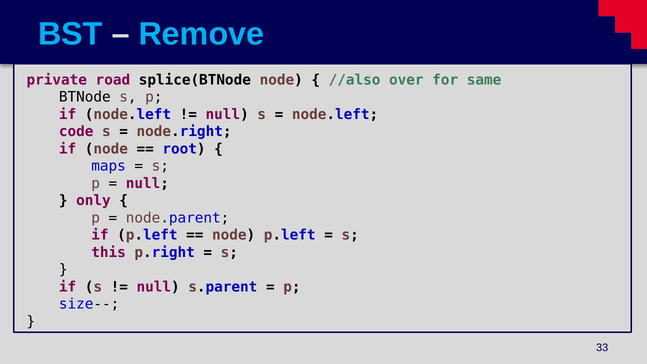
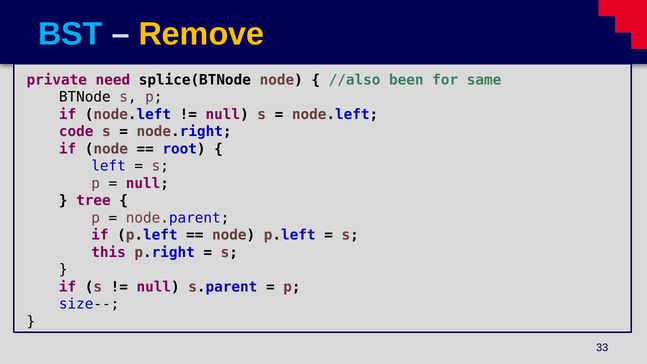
Remove colour: light blue -> yellow
road: road -> need
over: over -> been
maps: maps -> left
only: only -> tree
